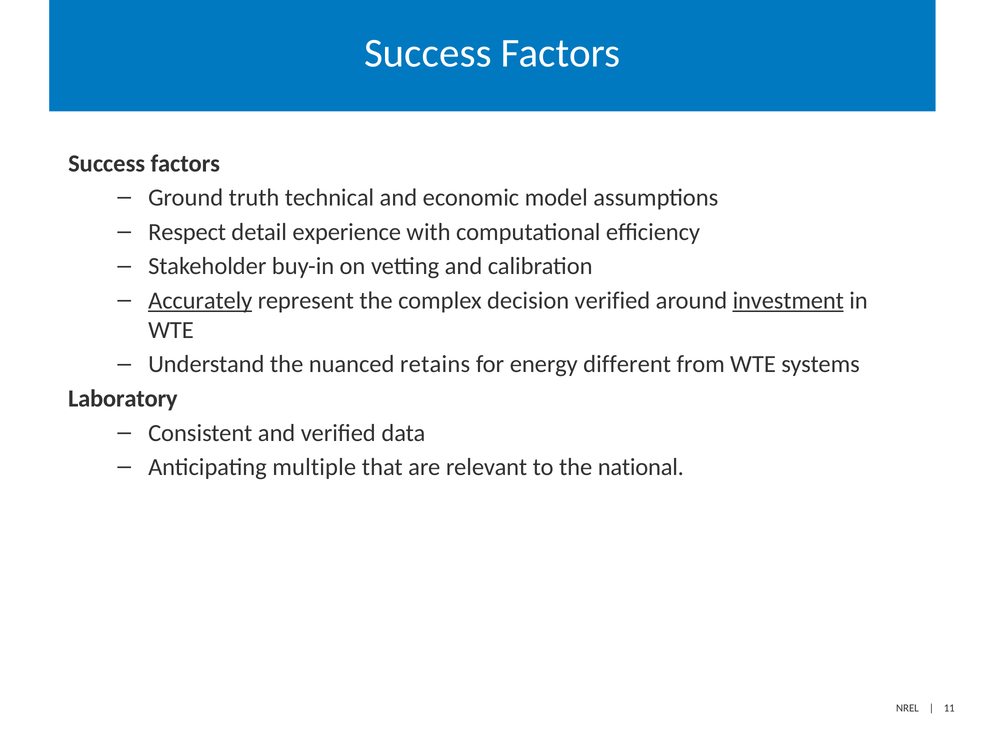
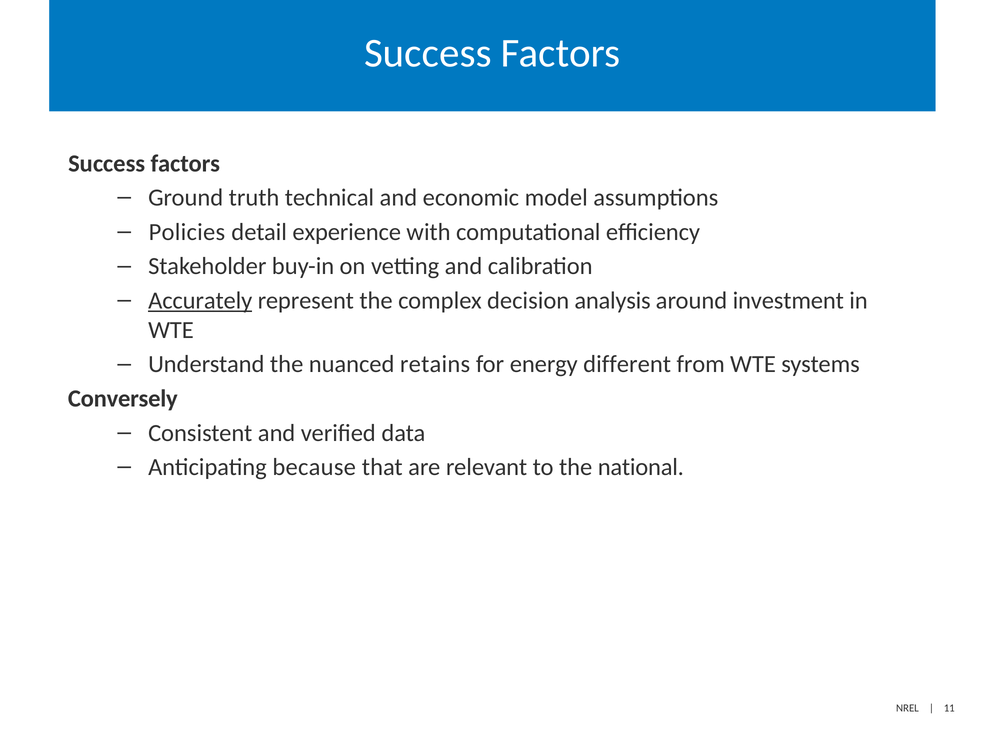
Respect: Respect -> Policies
decision verified: verified -> analysis
investment underline: present -> none
Laboratory: Laboratory -> Conversely
multiple: multiple -> because
